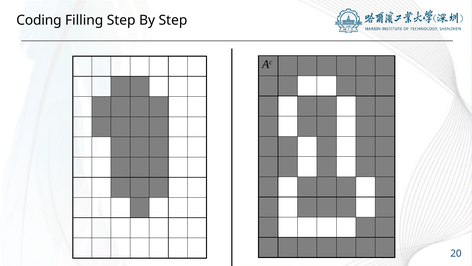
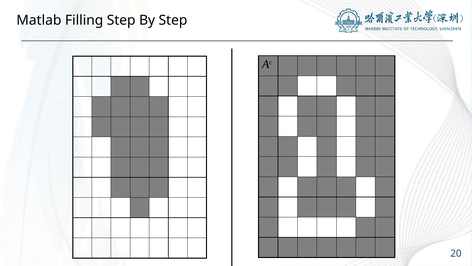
Coding: Coding -> Matlab
